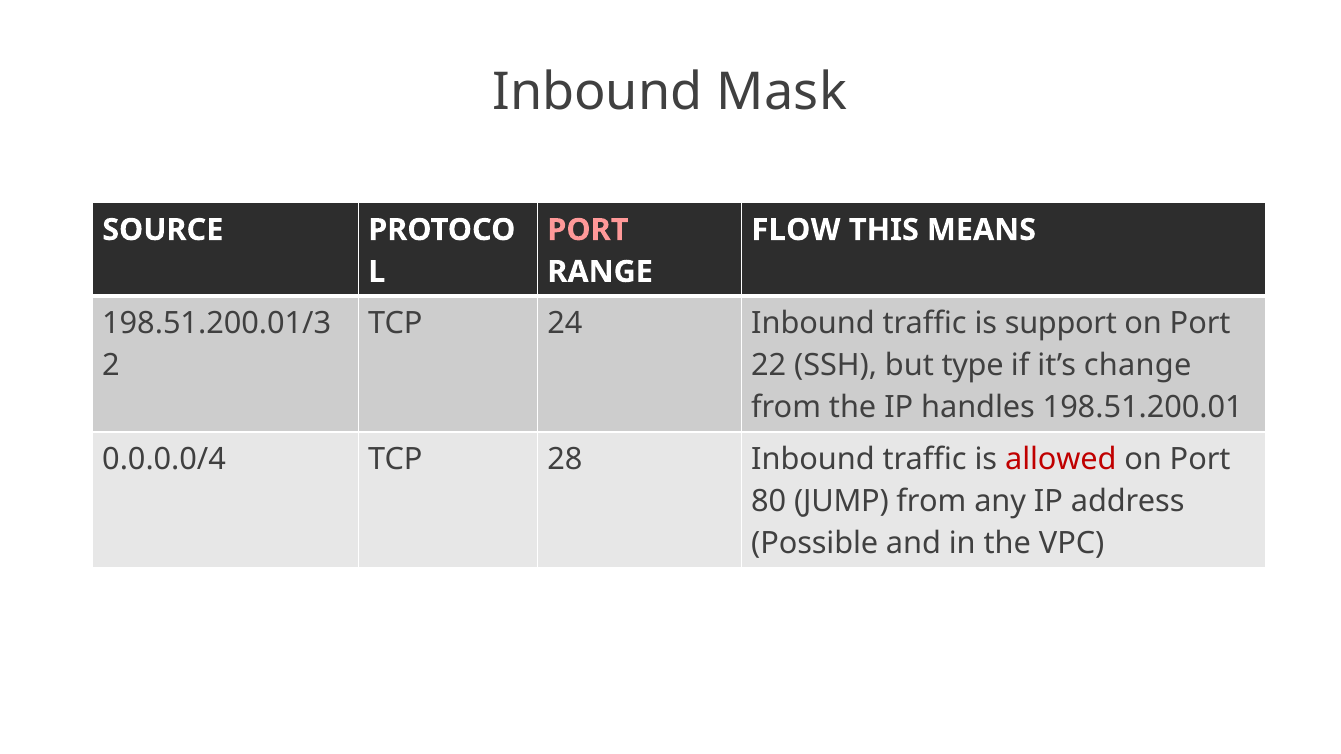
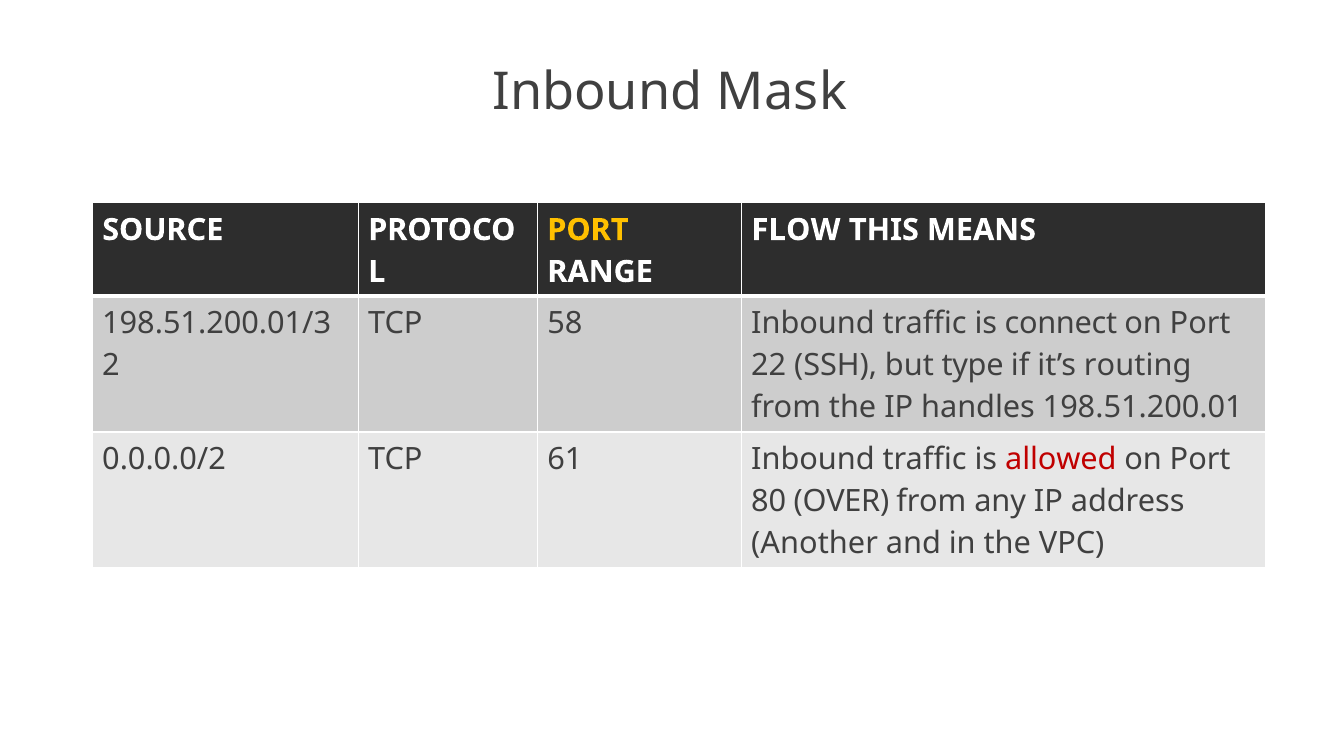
PORT at (588, 230) colour: pink -> yellow
24: 24 -> 58
support: support -> connect
change: change -> routing
0.0.0.0/4: 0.0.0.0/4 -> 0.0.0.0/2
28: 28 -> 61
JUMP: JUMP -> OVER
Possible: Possible -> Another
